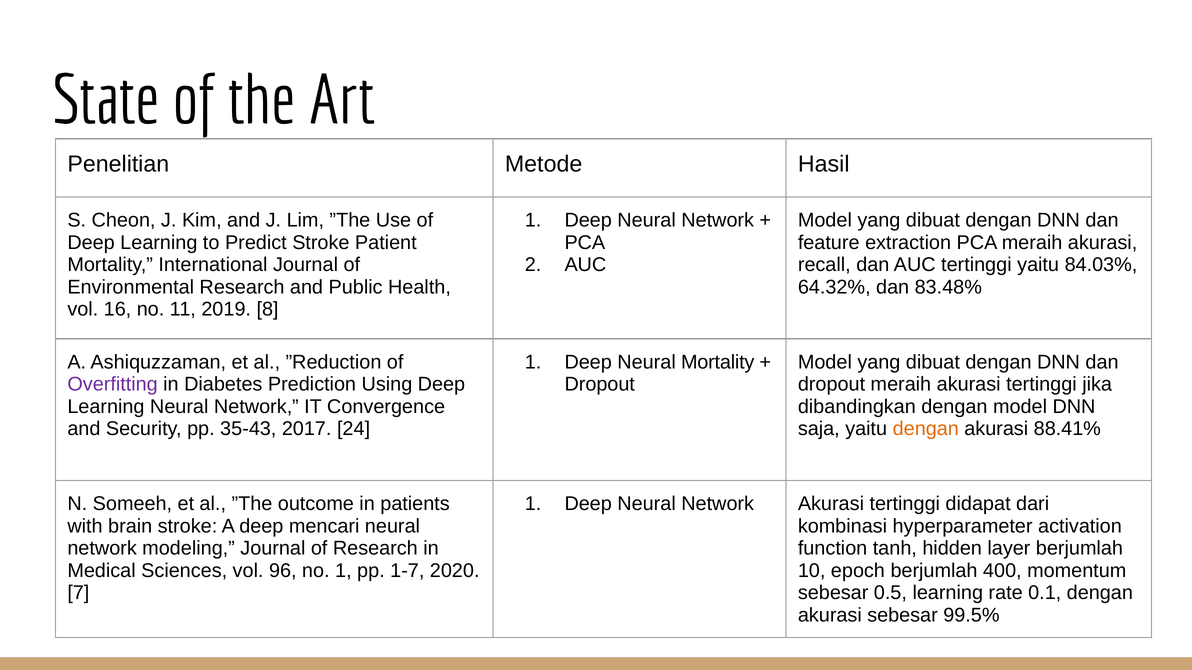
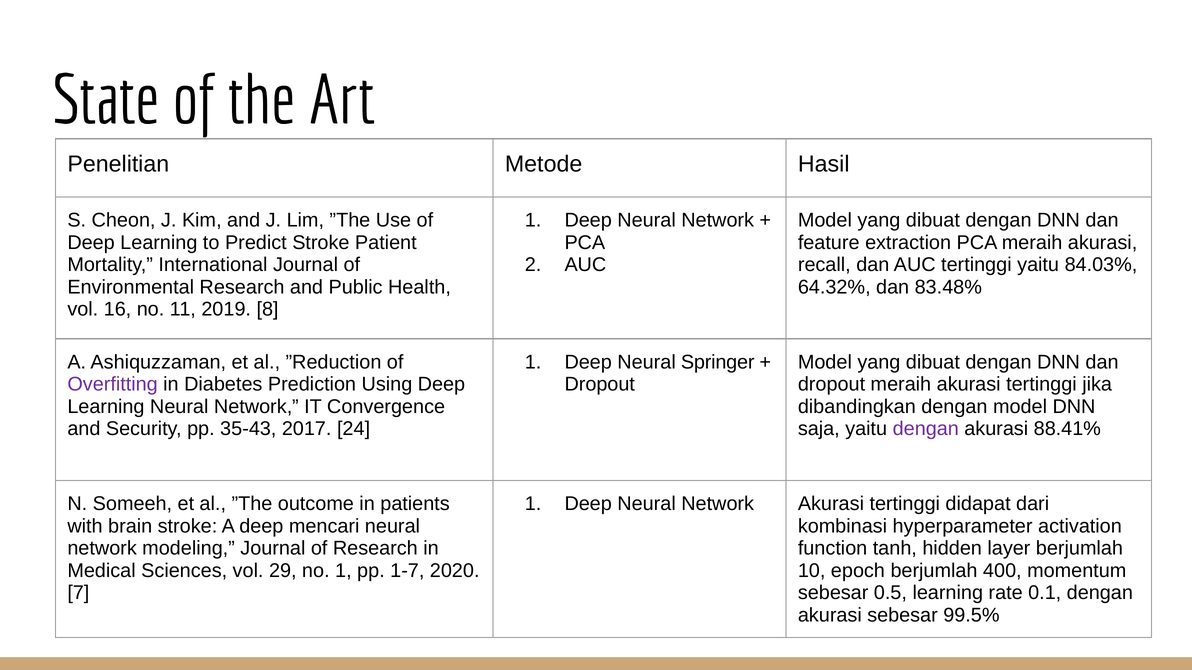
Neural Mortality: Mortality -> Springer
dengan at (926, 429) colour: orange -> purple
96: 96 -> 29
